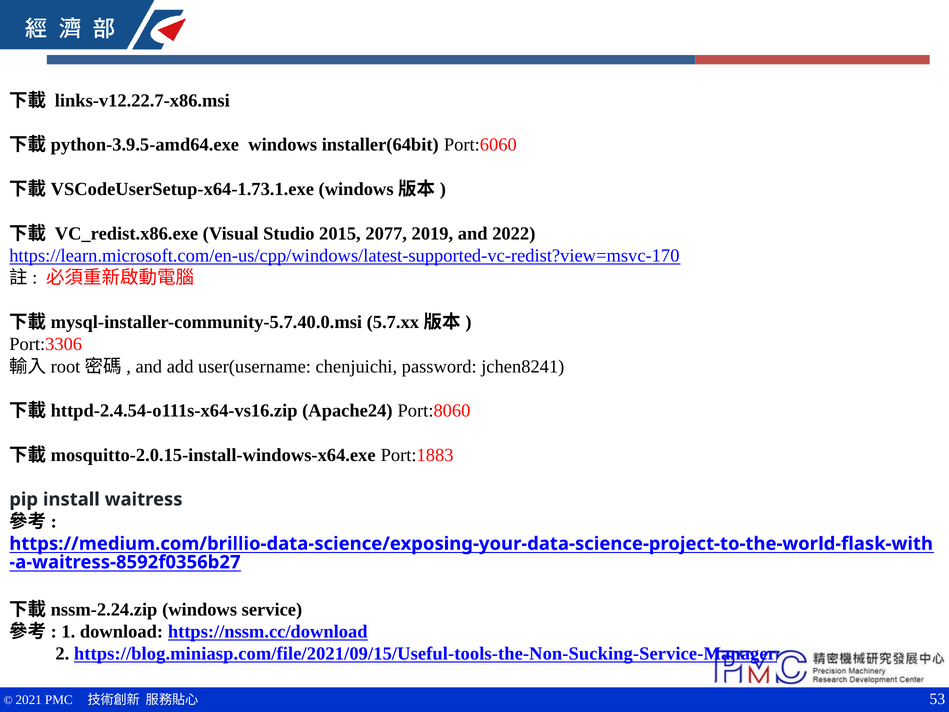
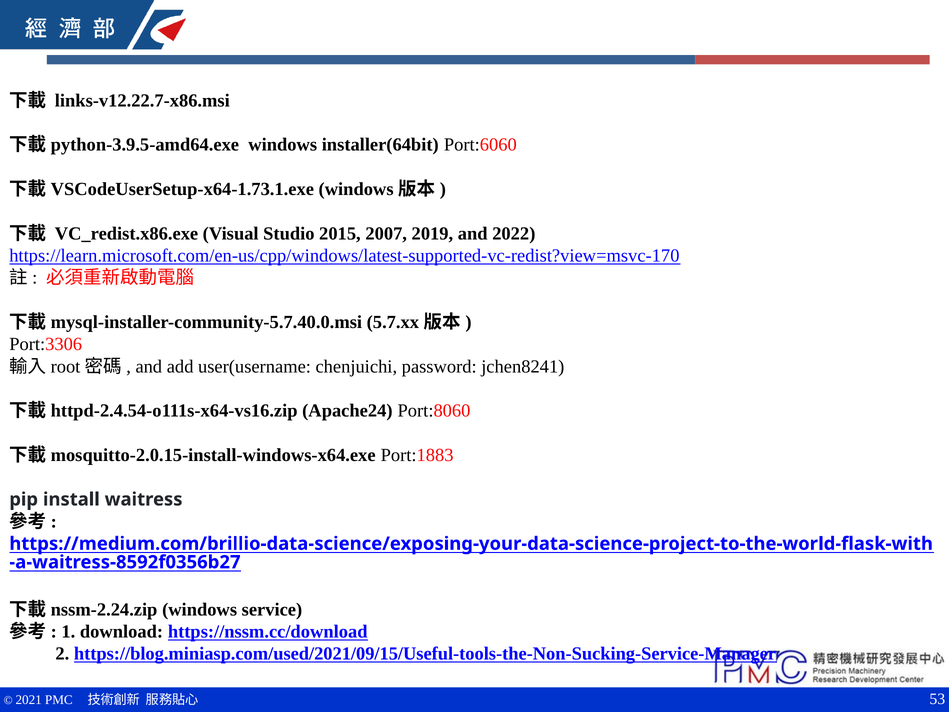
2077: 2077 -> 2007
https://blog.miniasp.com/file/2021/09/15/Useful-tools-the-Non-Sucking-Service-Manager: https://blog.miniasp.com/file/2021/09/15/Useful-tools-the-Non-Sucking-Service-Manager -> https://blog.miniasp.com/used/2021/09/15/Useful-tools-the-Non-Sucking-Service-Manager
